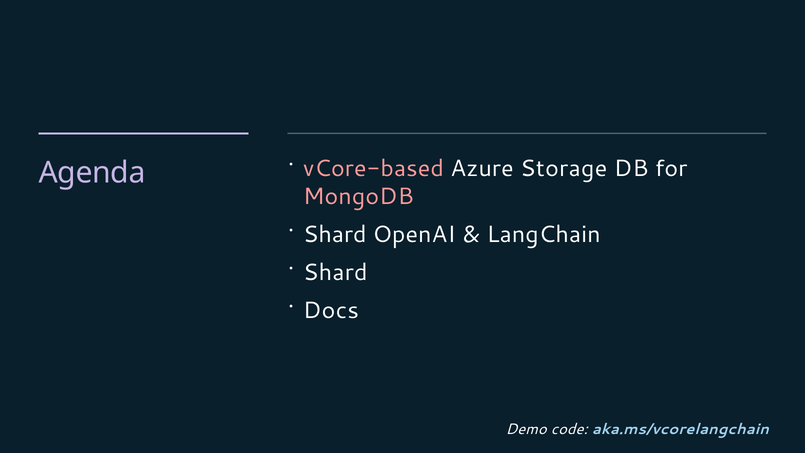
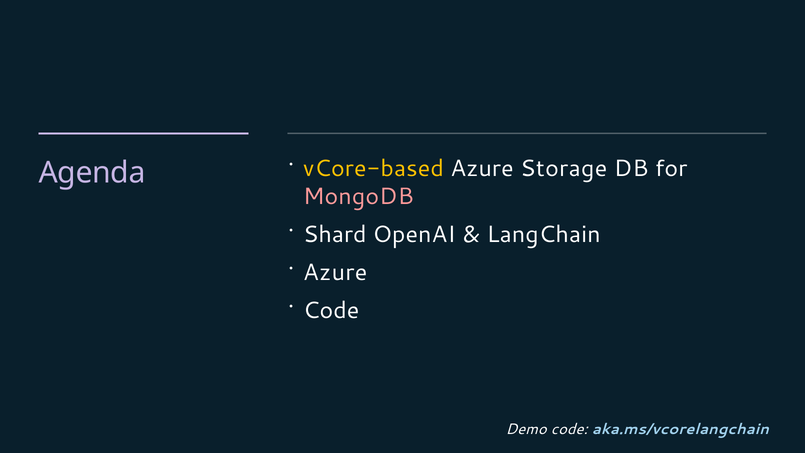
vCore-based colour: pink -> yellow
Shard at (335, 272): Shard -> Azure
Docs: Docs -> Code
